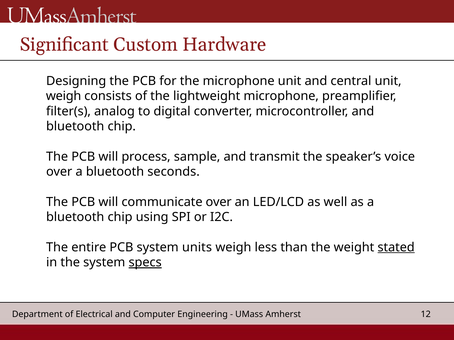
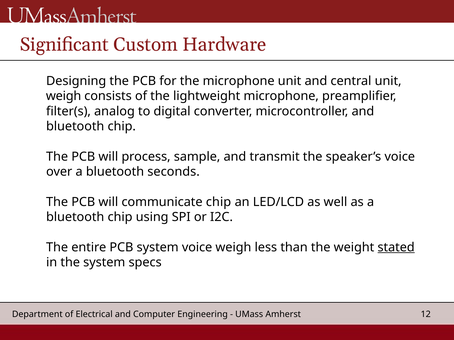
communicate over: over -> chip
system units: units -> voice
specs underline: present -> none
